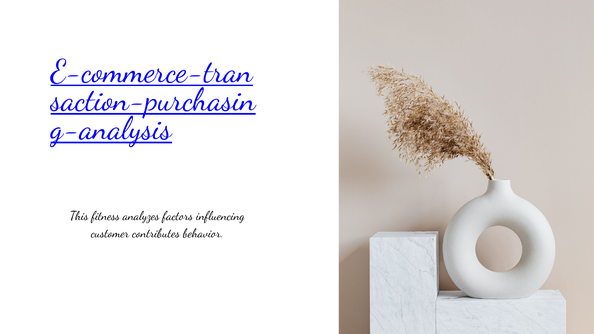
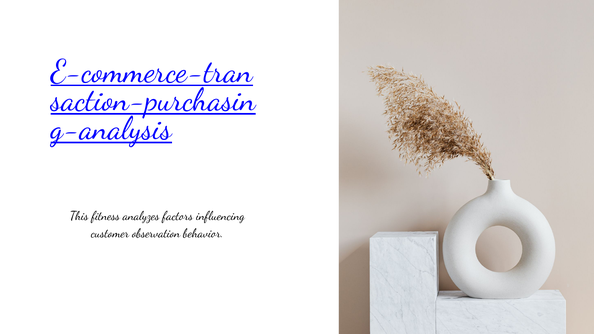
contributes: contributes -> observation
